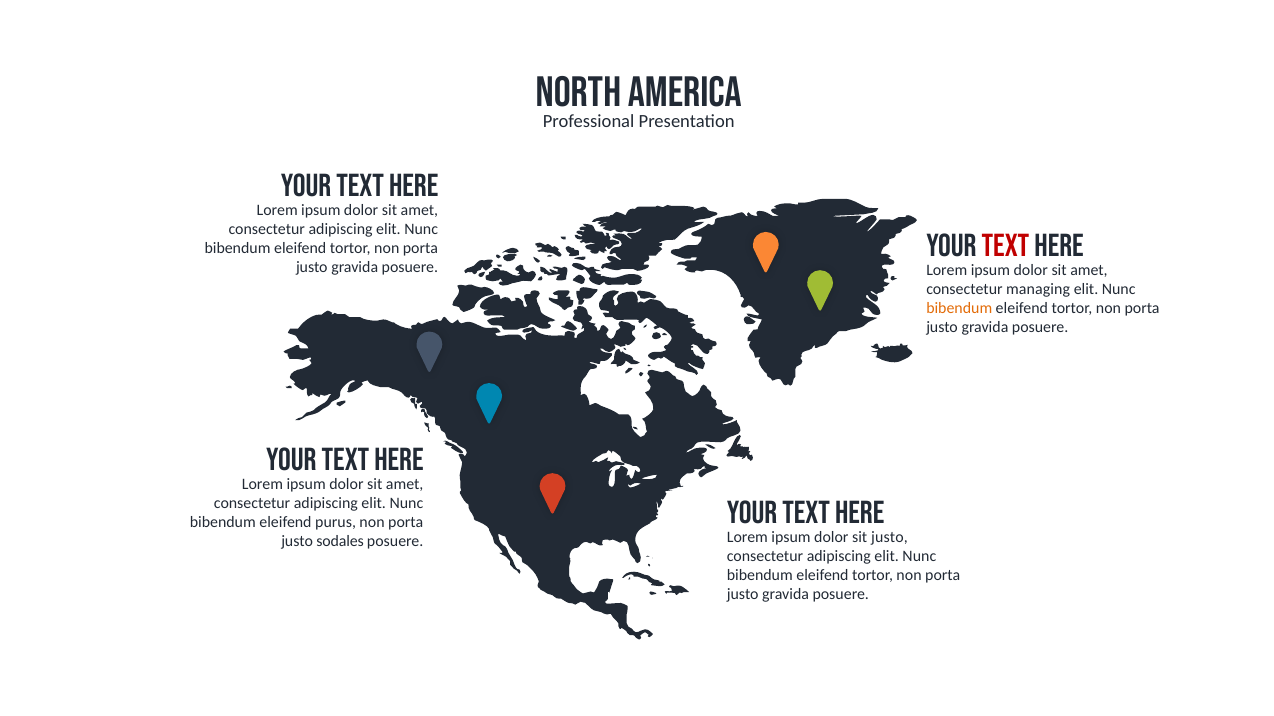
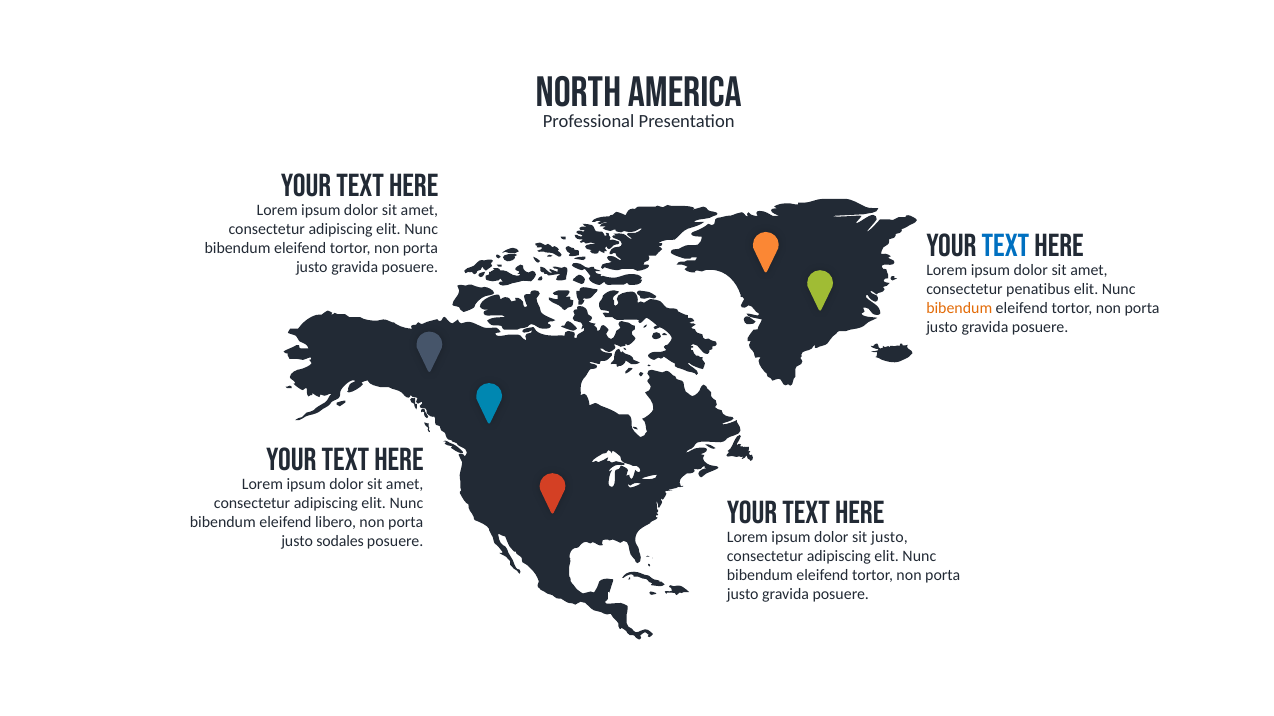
text at (1005, 246) colour: red -> blue
managing: managing -> penatibus
purus: purus -> libero
